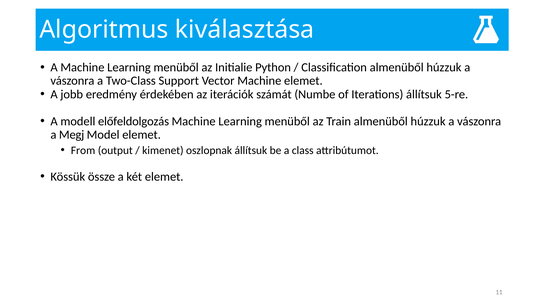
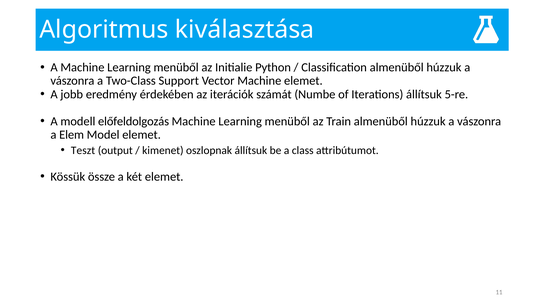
Megj: Megj -> Elem
From: From -> Teszt
